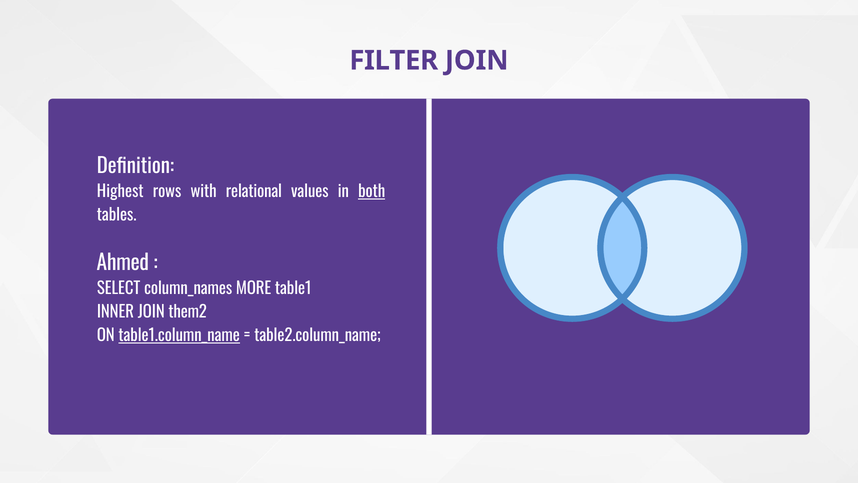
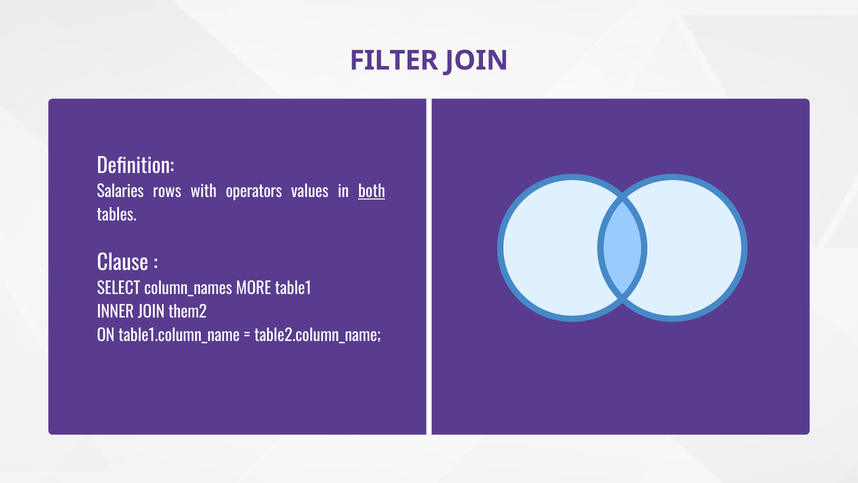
Highest: Highest -> Salaries
relational: relational -> operators
Ahmed: Ahmed -> Clause
table1.column_name underline: present -> none
